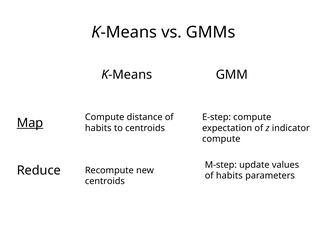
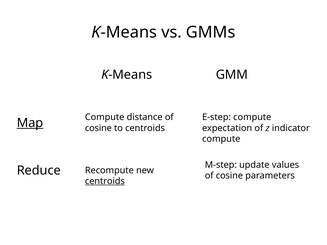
habits at (98, 128): habits -> cosine
habits at (229, 176): habits -> cosine
centroids at (105, 181) underline: none -> present
